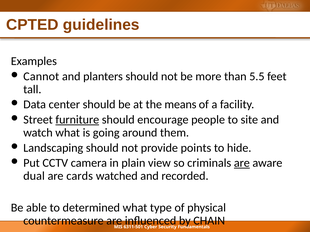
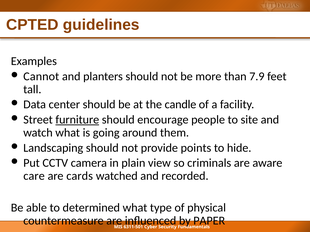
5.5: 5.5 -> 7.9
means: means -> candle
are at (242, 163) underline: present -> none
dual: dual -> care
CHAIN: CHAIN -> PAPER
